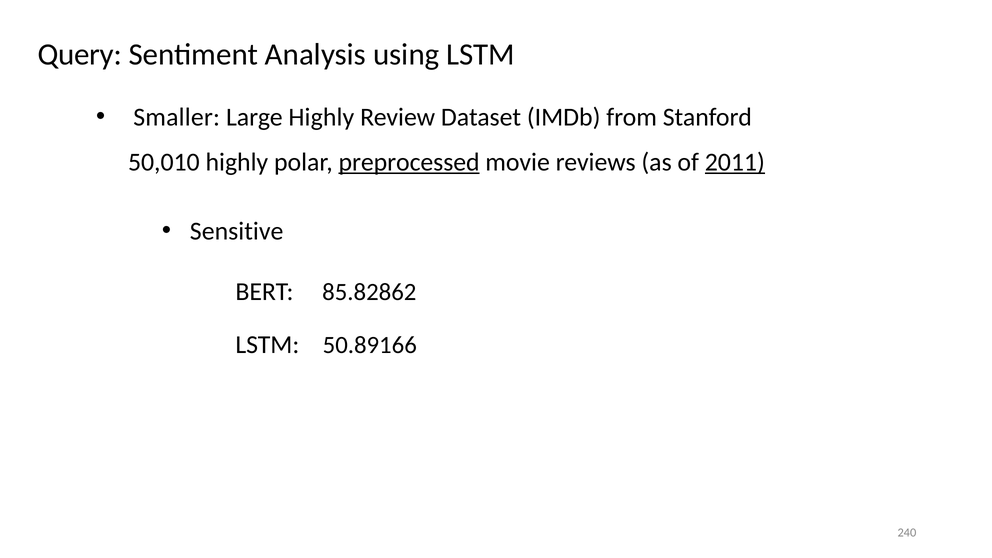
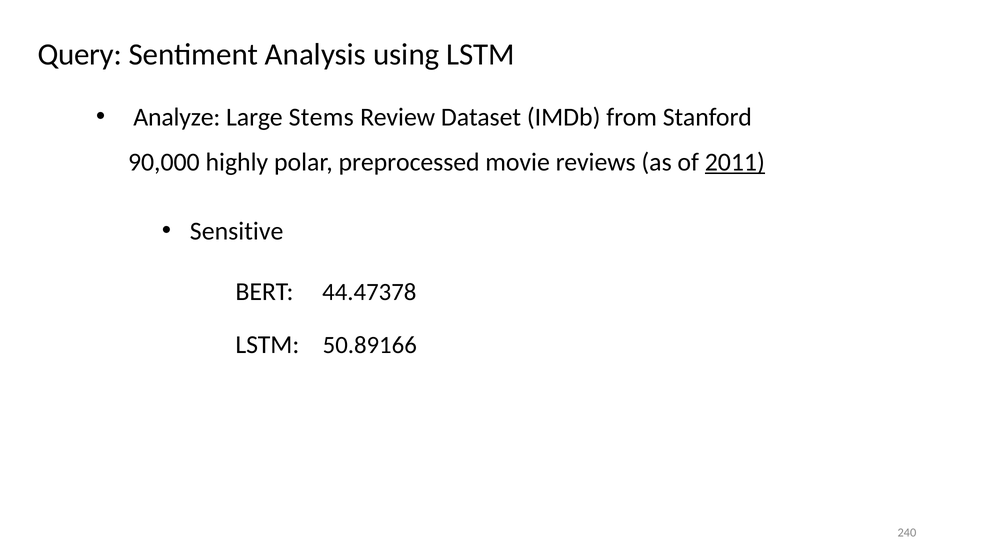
Smaller: Smaller -> Analyze
Large Highly: Highly -> Stems
50,010: 50,010 -> 90,000
preprocessed underline: present -> none
85.82862: 85.82862 -> 44.47378
